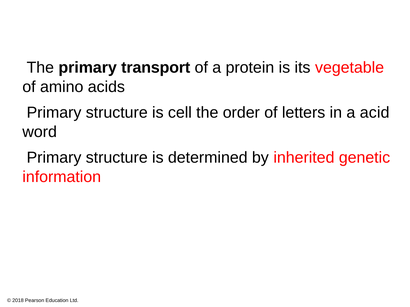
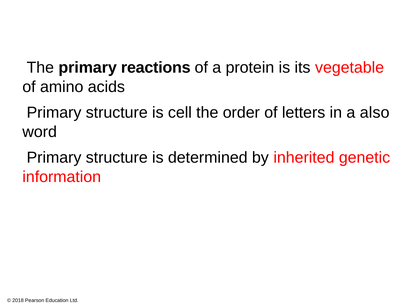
transport: transport -> reactions
acid: acid -> also
